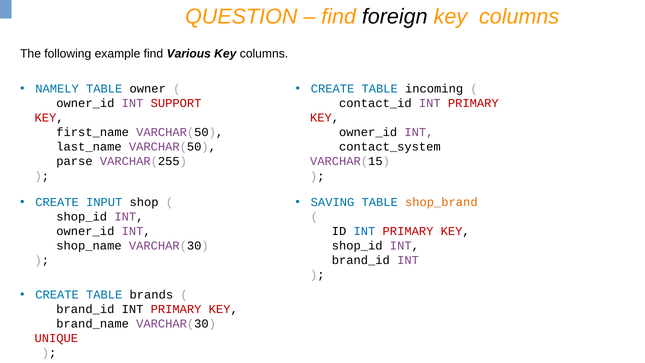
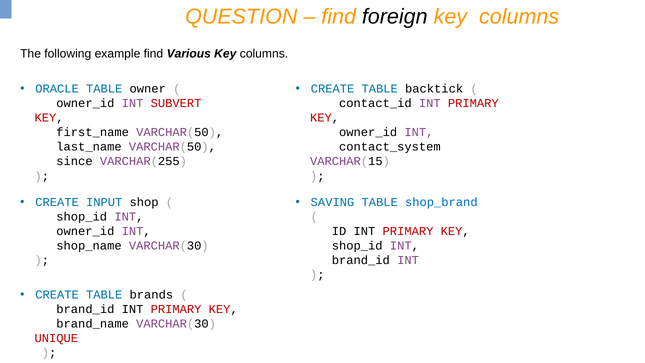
NAMELY: NAMELY -> ORACLE
incoming: incoming -> backtick
SUPPORT: SUPPORT -> SUBVERT
parse: parse -> since
shop_brand colour: orange -> blue
INT at (364, 231) colour: blue -> black
